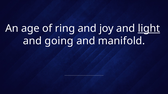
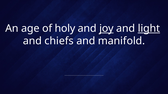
ring: ring -> holy
joy underline: none -> present
going: going -> chiefs
